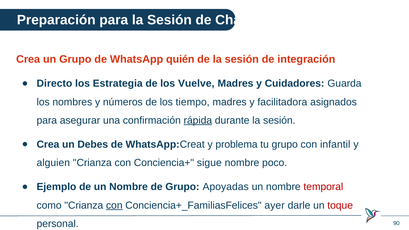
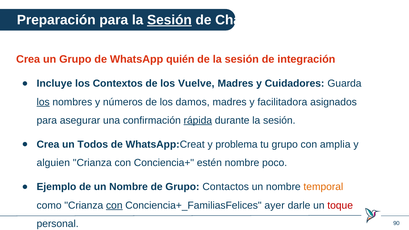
Sesión at (169, 20) underline: none -> present
Directo: Directo -> Incluye
Estrategia: Estrategia -> Contextos
los at (43, 102) underline: none -> present
tiempo: tiempo -> damos
Debes: Debes -> Todos
infantil: infantil -> amplia
sigue: sigue -> estén
Apoyadas: Apoyadas -> Contactos
temporal colour: red -> orange
